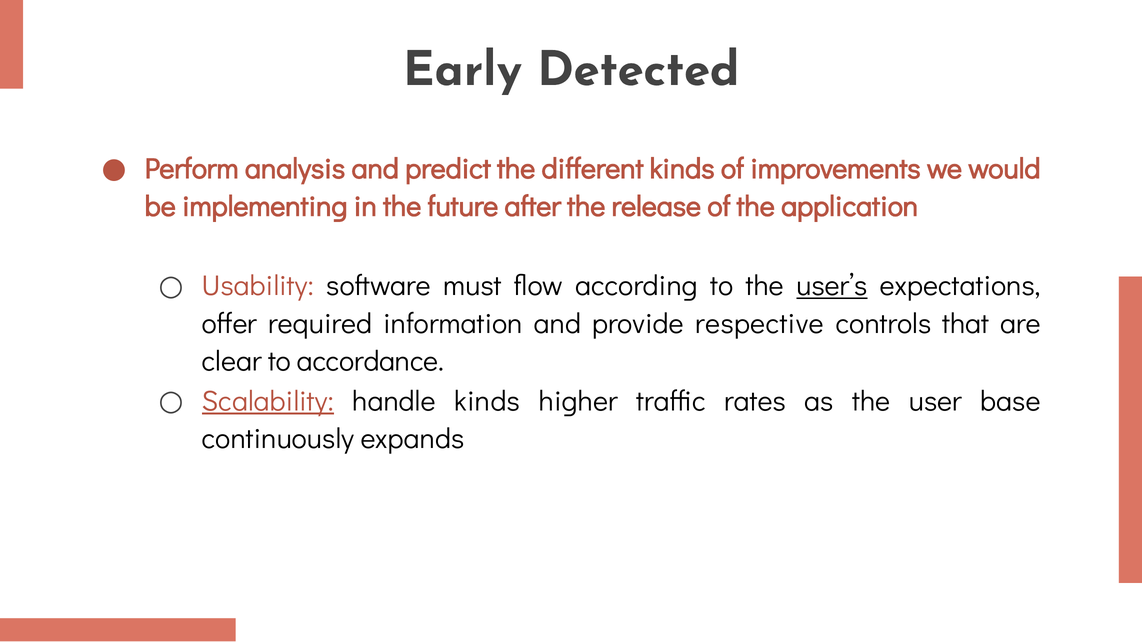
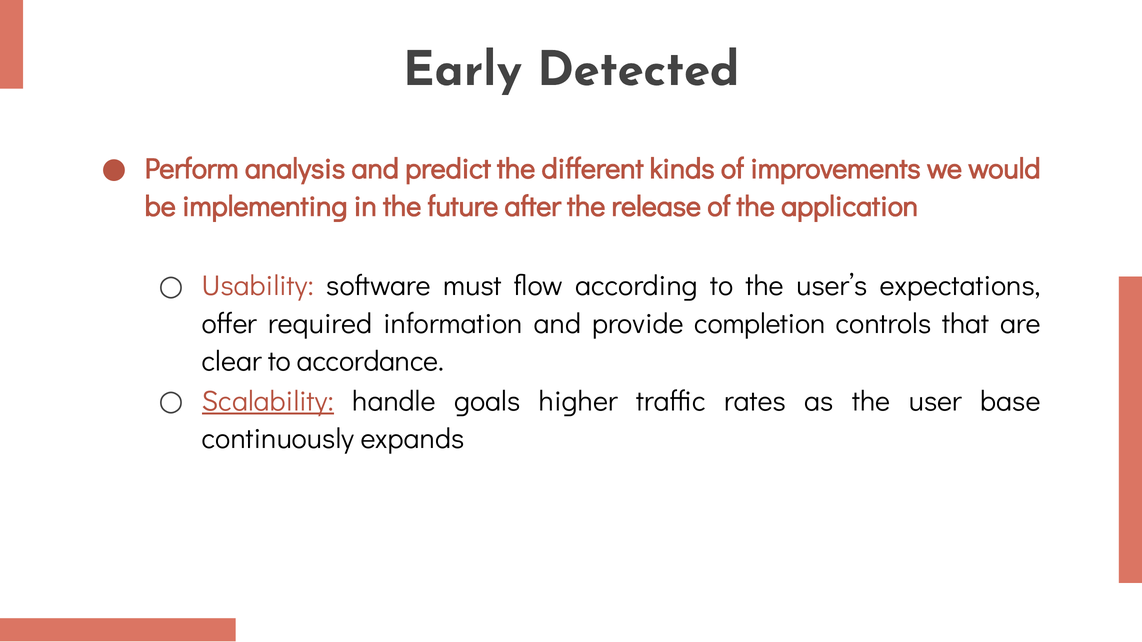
user’s underline: present -> none
respective: respective -> completion
handle kinds: kinds -> goals
